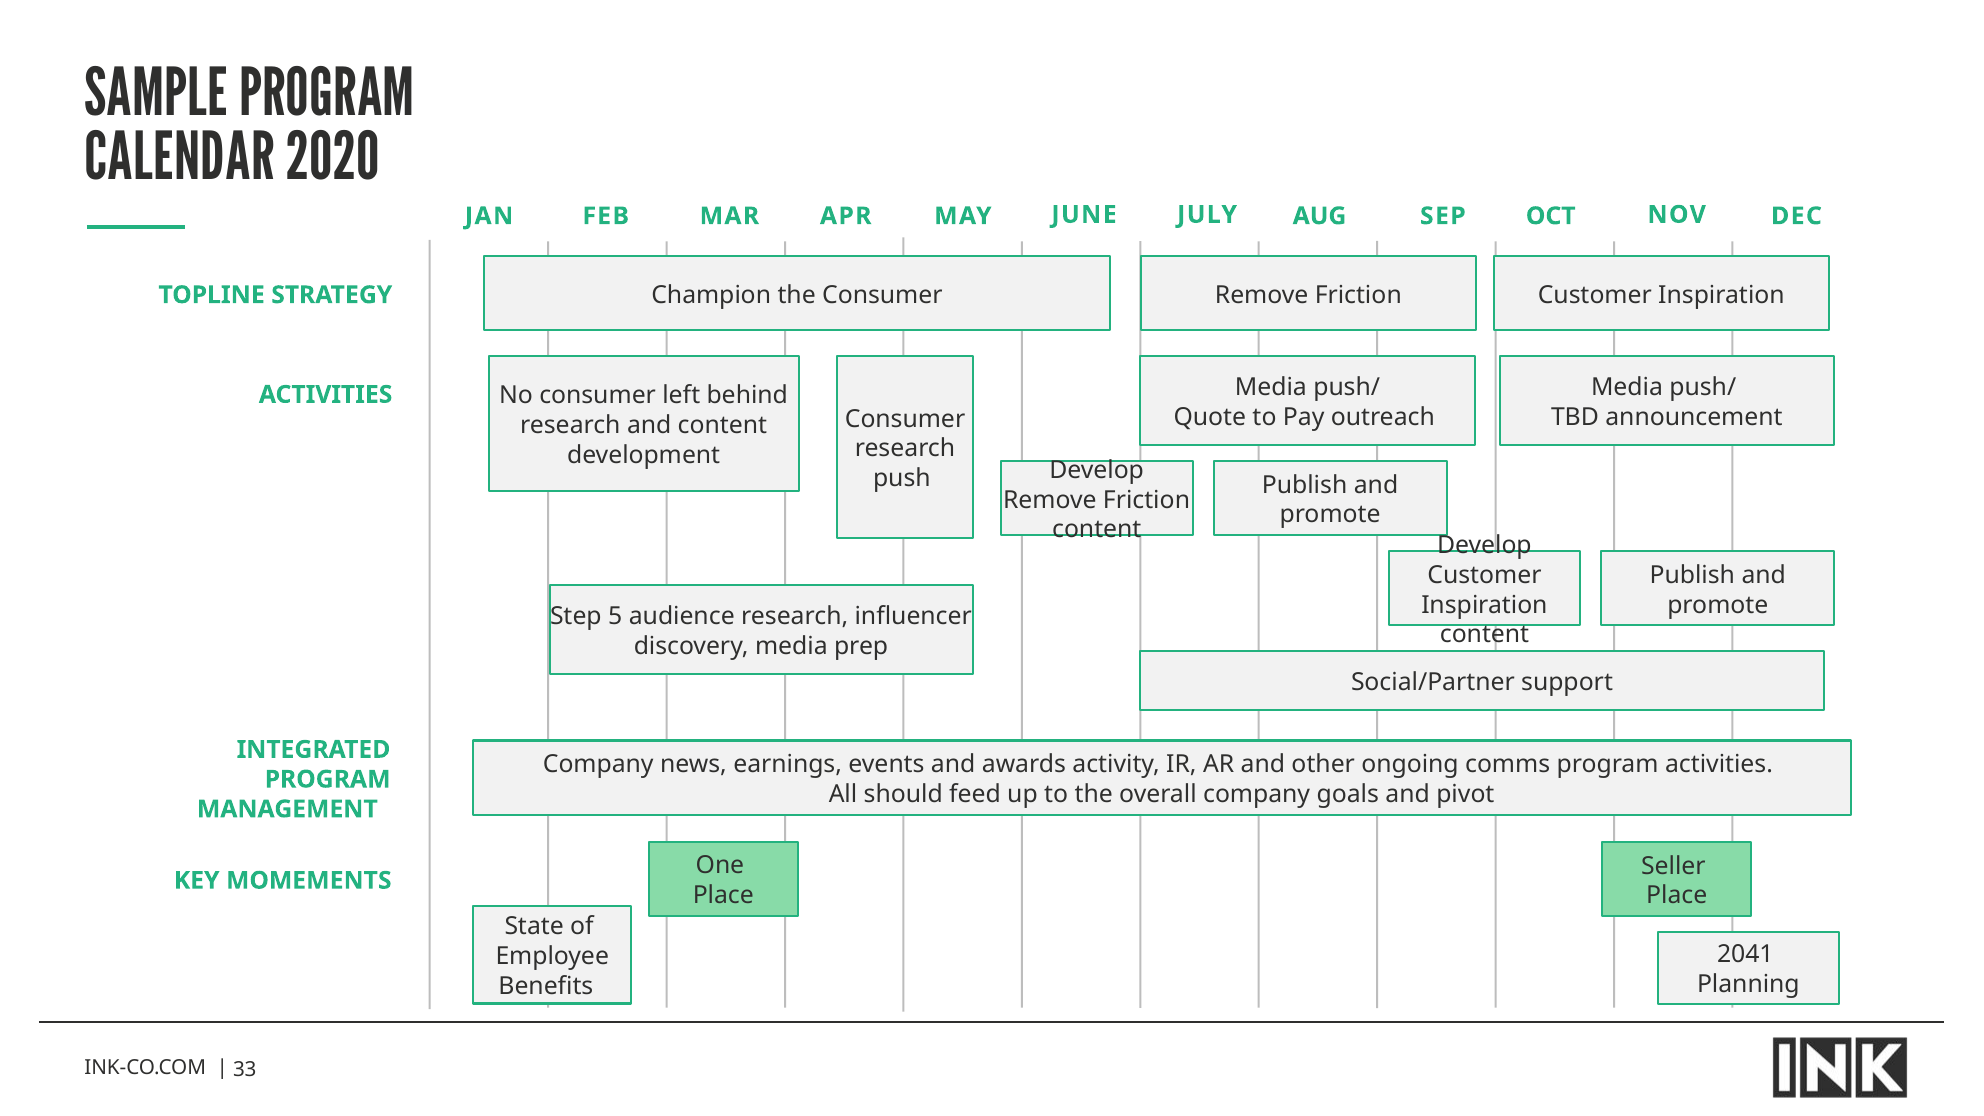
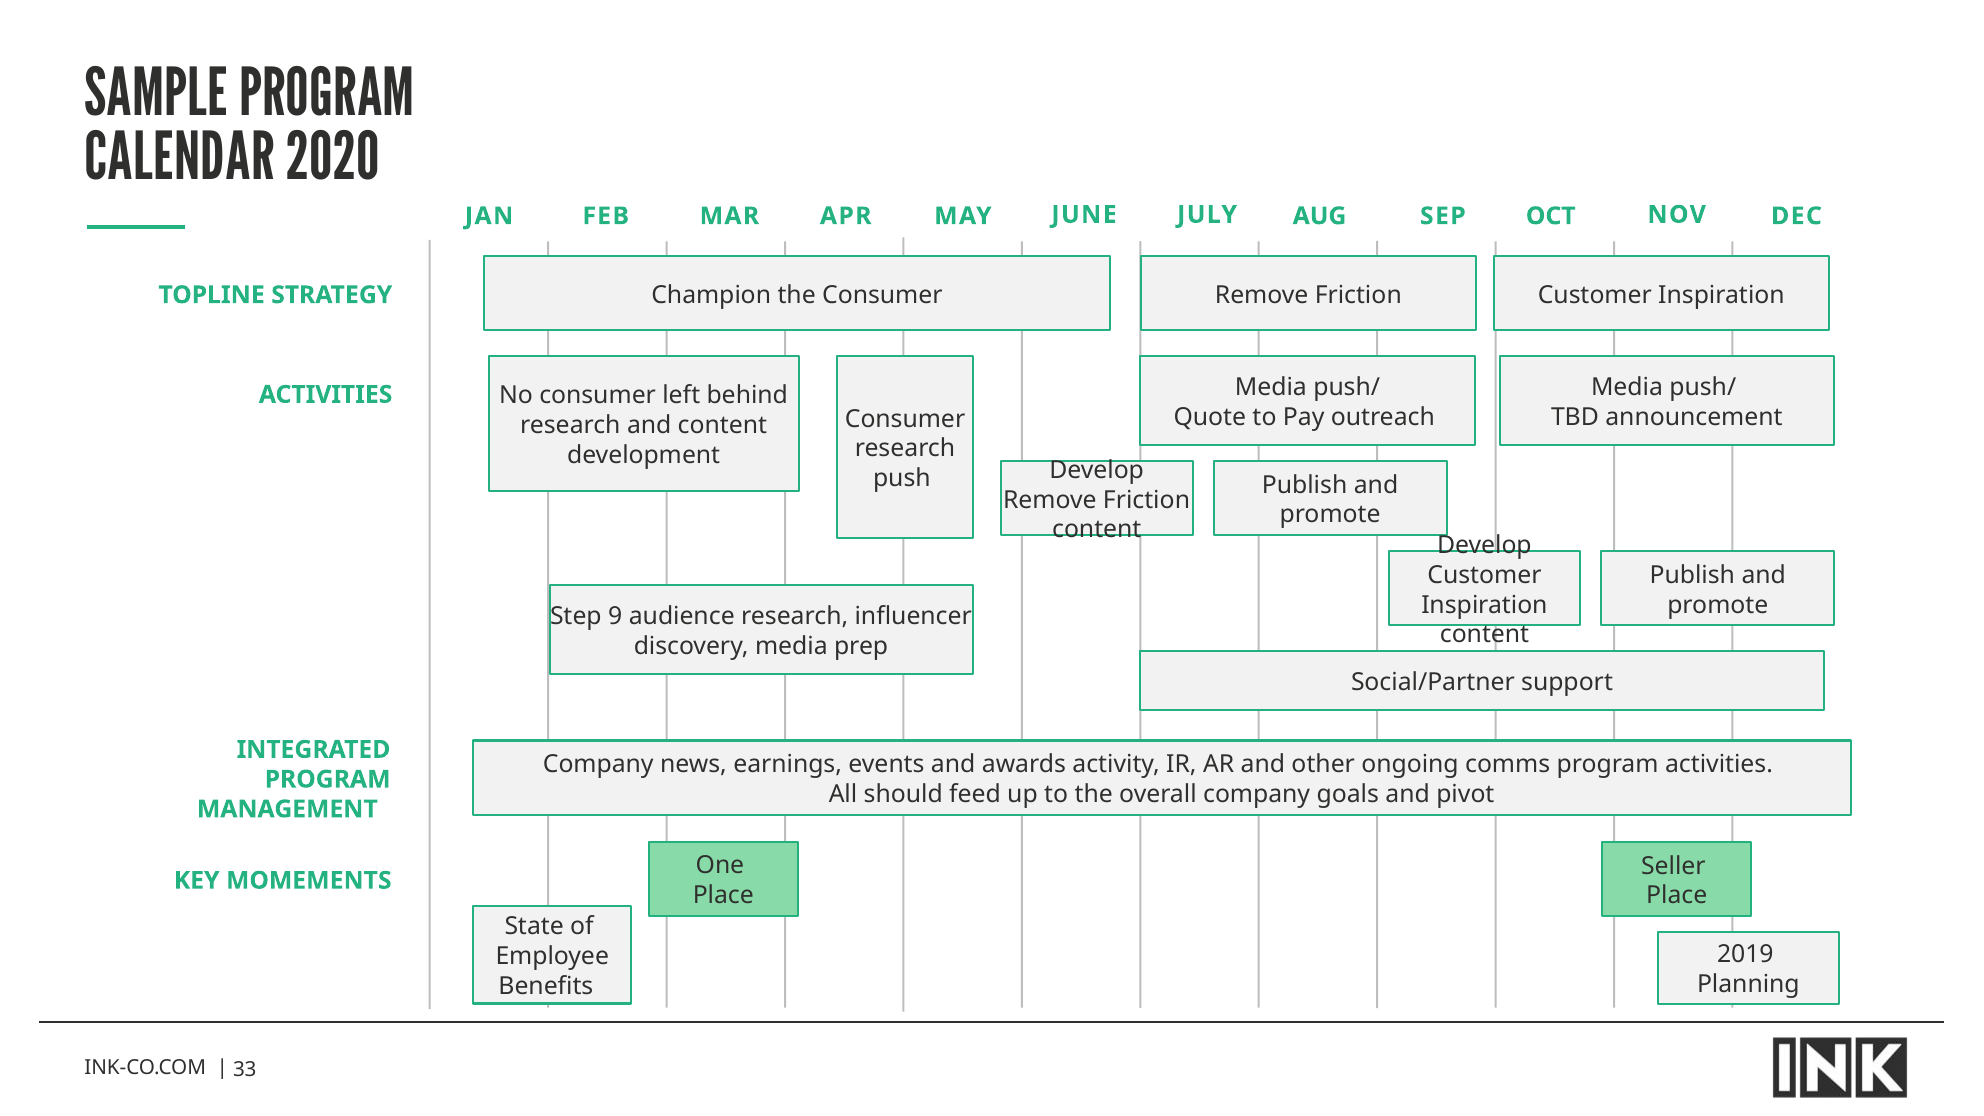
5: 5 -> 9
2041: 2041 -> 2019
